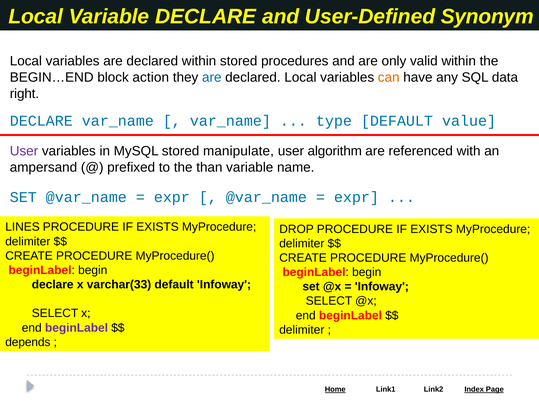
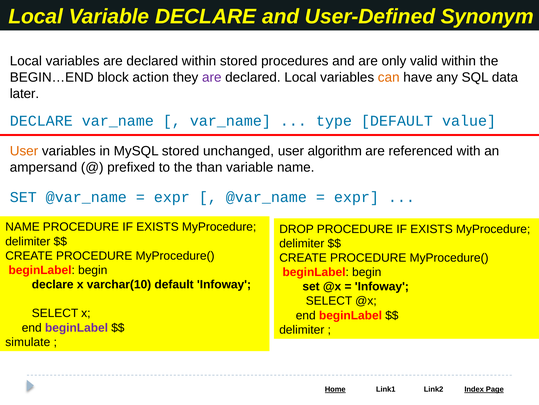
are at (212, 77) colour: blue -> purple
right: right -> later
User at (24, 151) colour: purple -> orange
manipulate: manipulate -> unchanged
LINES at (23, 227): LINES -> NAME
varchar(33: varchar(33 -> varchar(10
depends: depends -> simulate
